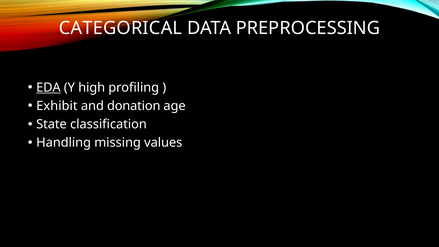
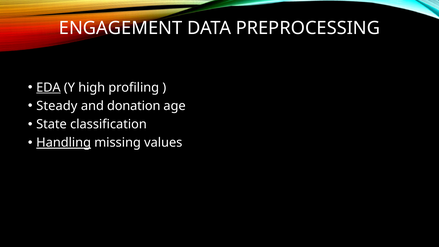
CATEGORICAL: CATEGORICAL -> ENGAGEMENT
Exhibit: Exhibit -> Steady
Handling underline: none -> present
